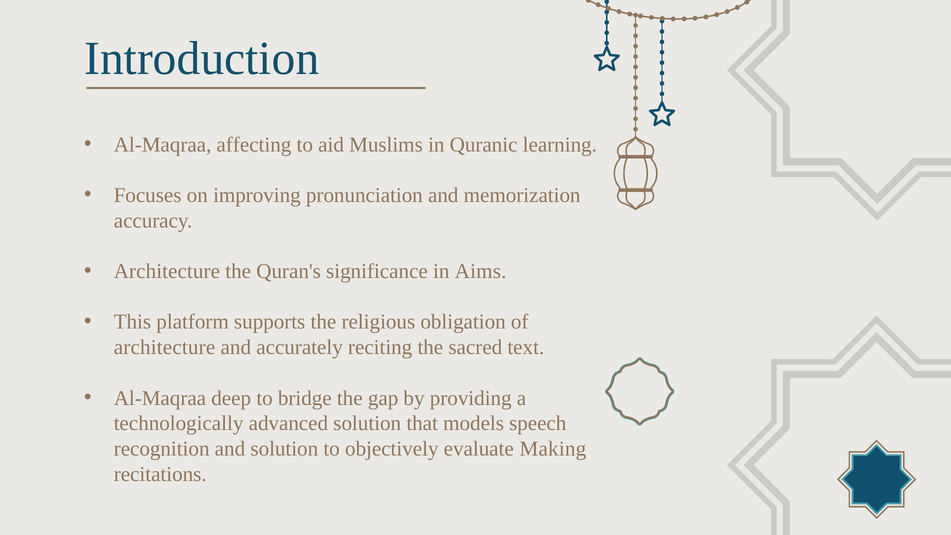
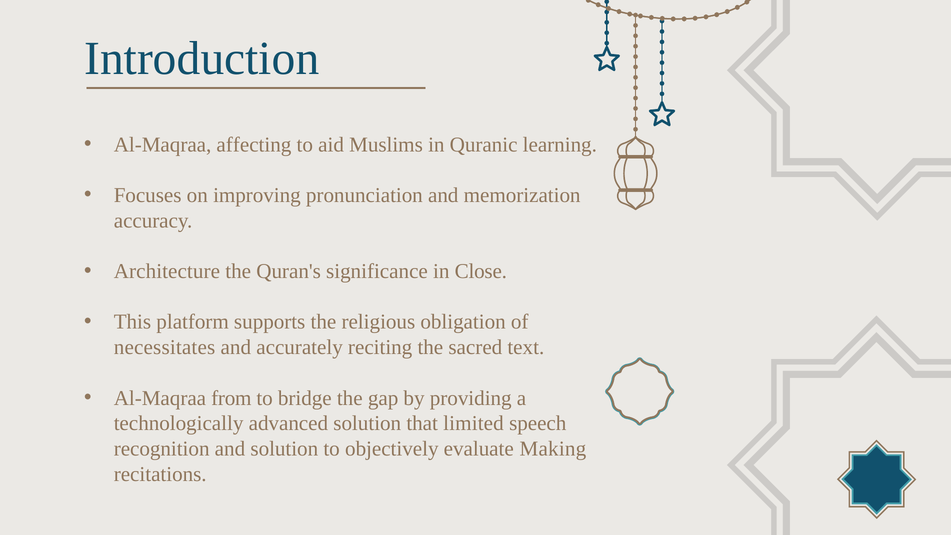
Aims: Aims -> Close
architecture at (165, 347): architecture -> necessitates
deep: deep -> from
models: models -> limited
